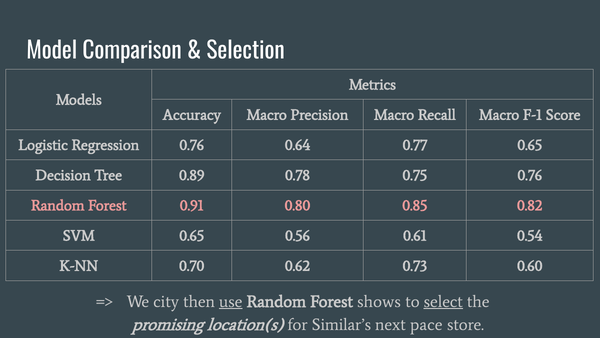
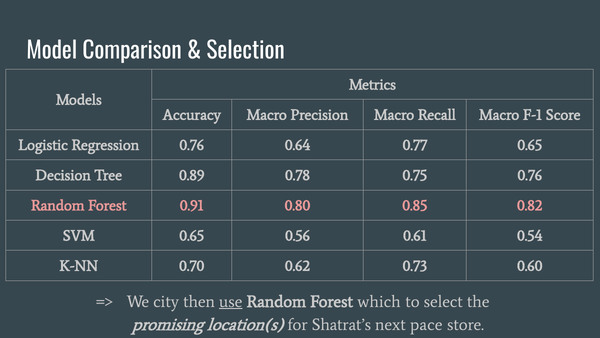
shows: shows -> which
select underline: present -> none
Similar’s: Similar’s -> Shatrat’s
